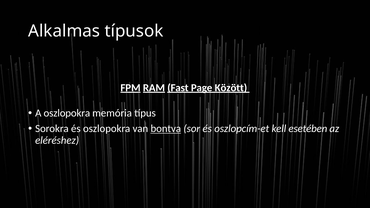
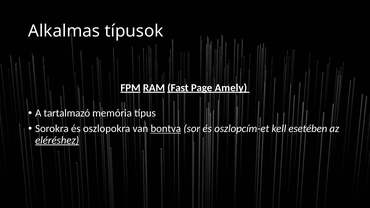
Között: Között -> Amely
A oszlopokra: oszlopokra -> tartalmazó
eléréshez underline: none -> present
